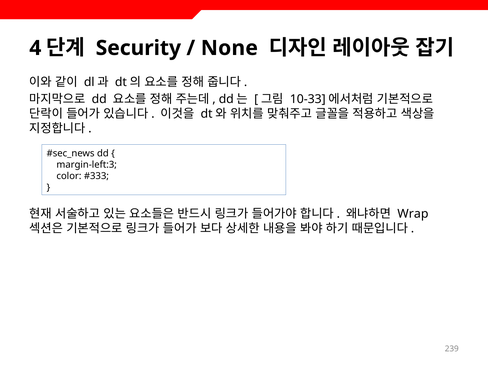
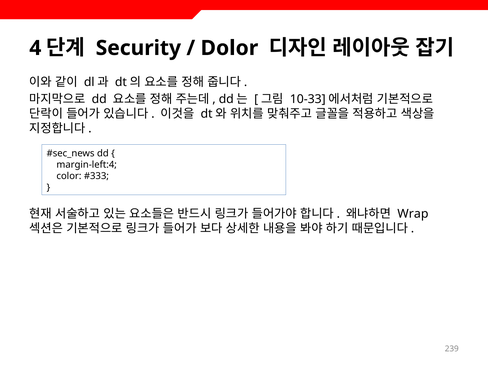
None: None -> Dolor
margin-left:3: margin-left:3 -> margin-left:4
